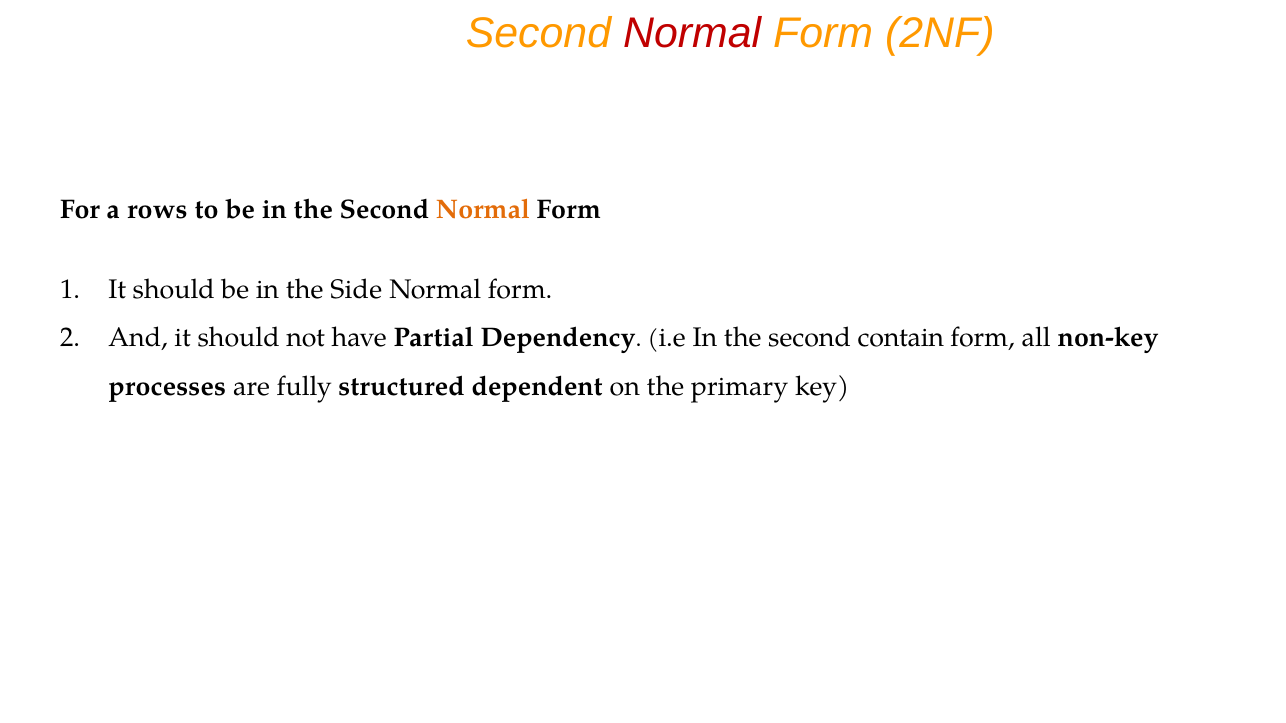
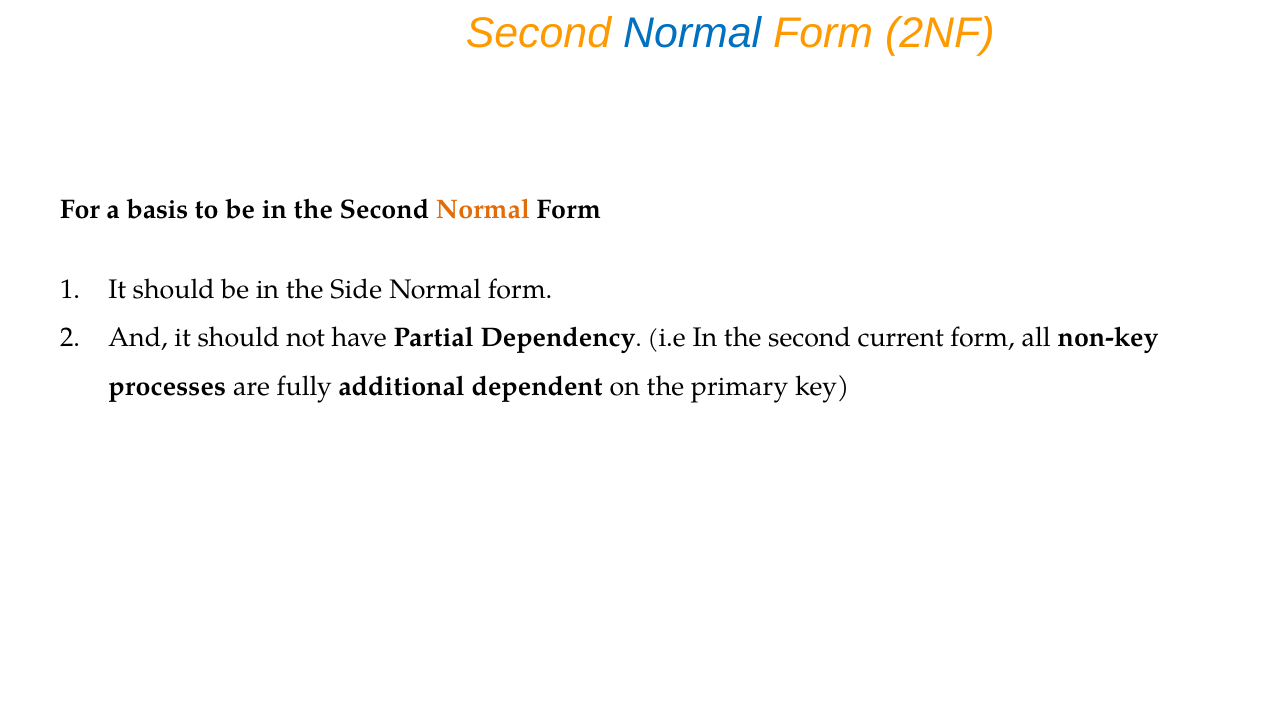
Normal at (692, 33) colour: red -> blue
rows: rows -> basis
contain: contain -> current
structured: structured -> additional
